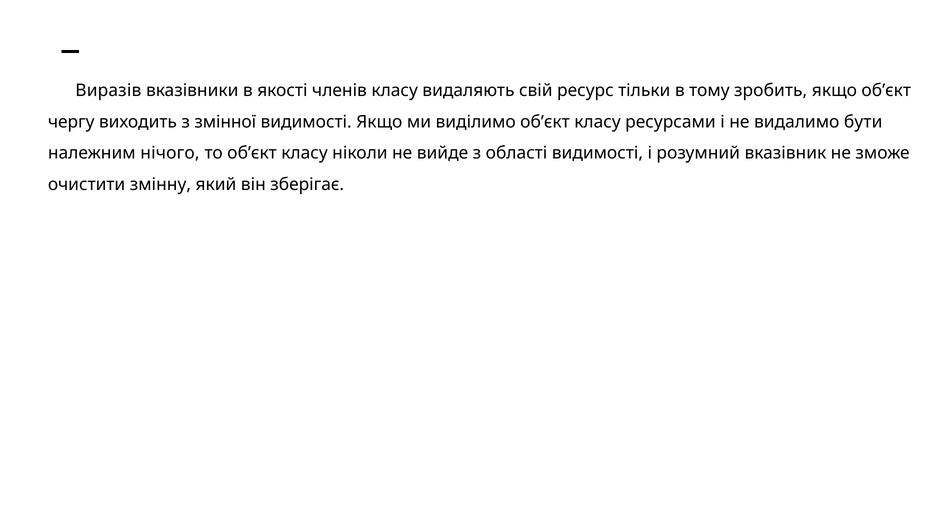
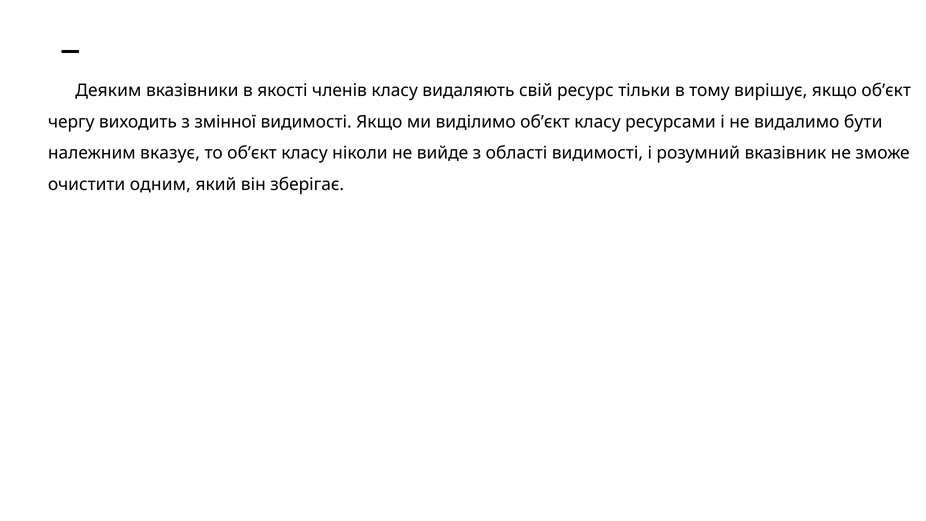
Виразів: Виразів -> Деяким
зробить: зробить -> вирішує
нічого: нічого -> вказує
змінну: змінну -> одним
